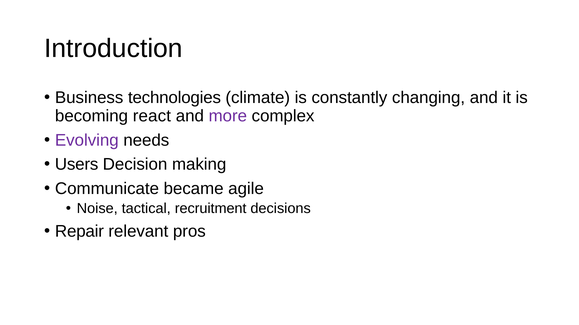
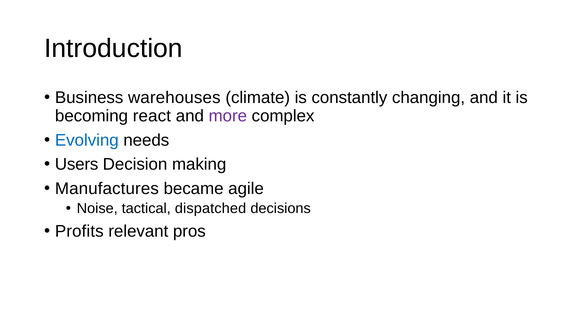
technologies: technologies -> warehouses
Evolving colour: purple -> blue
Communicate: Communicate -> Manufactures
recruitment: recruitment -> dispatched
Repair: Repair -> Profits
